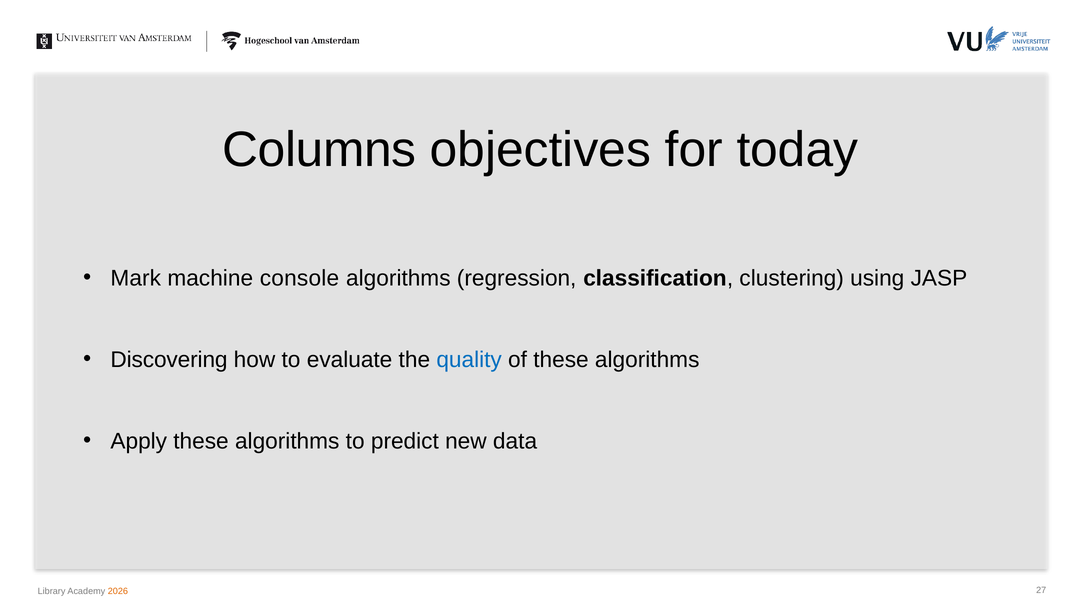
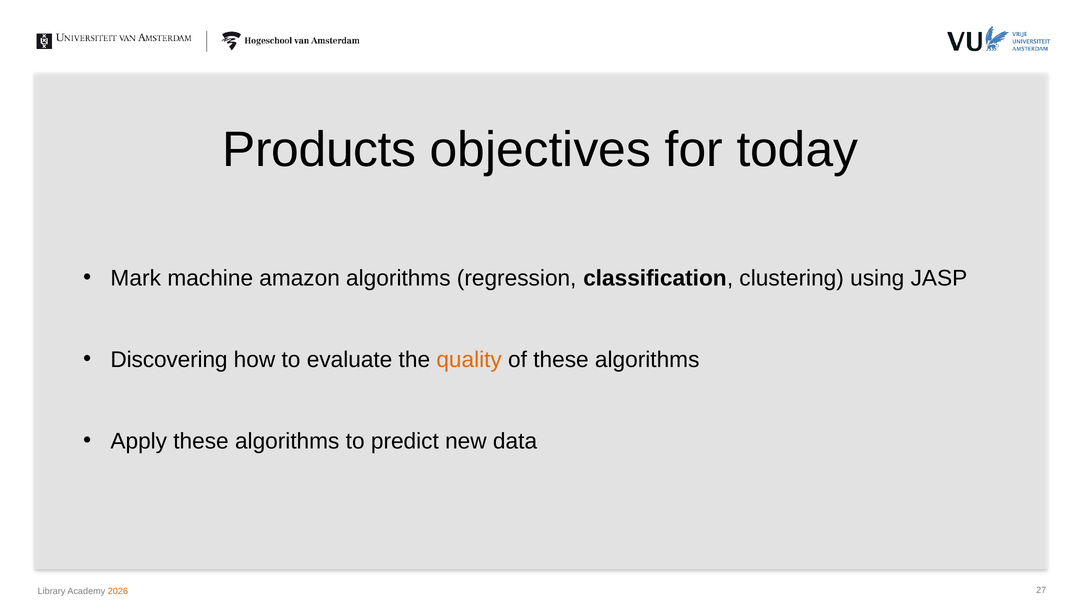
Columns: Columns -> Products
console: console -> amazon
quality colour: blue -> orange
